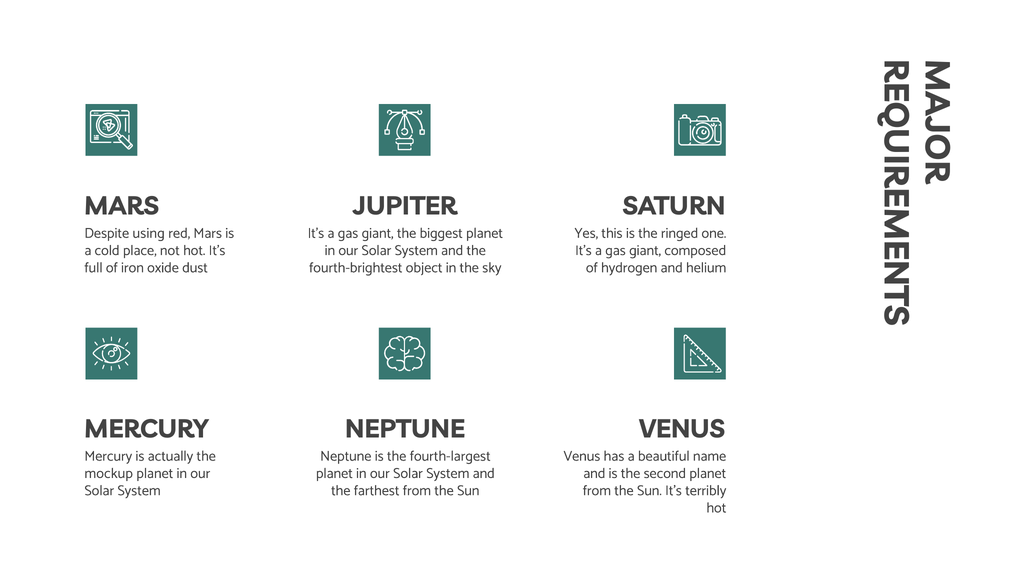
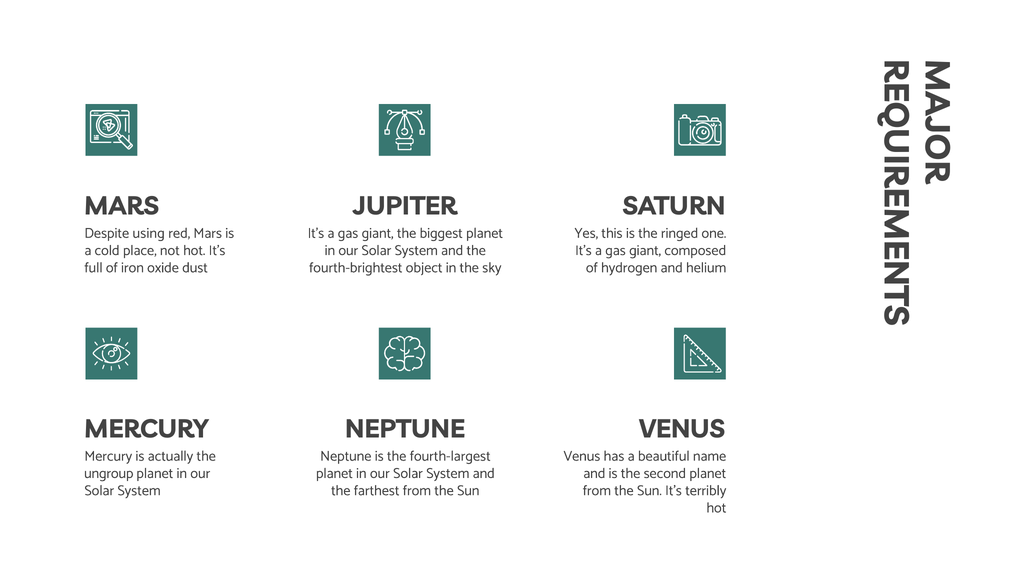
mockup: mockup -> ungroup
